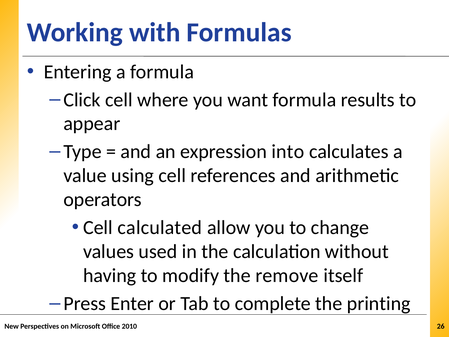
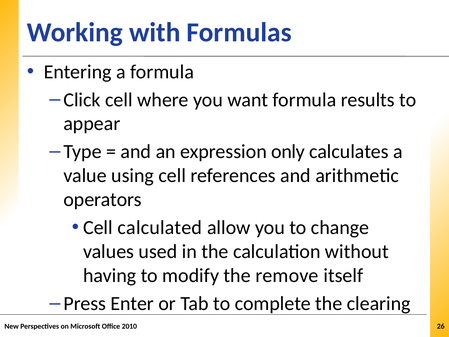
into: into -> only
printing: printing -> clearing
